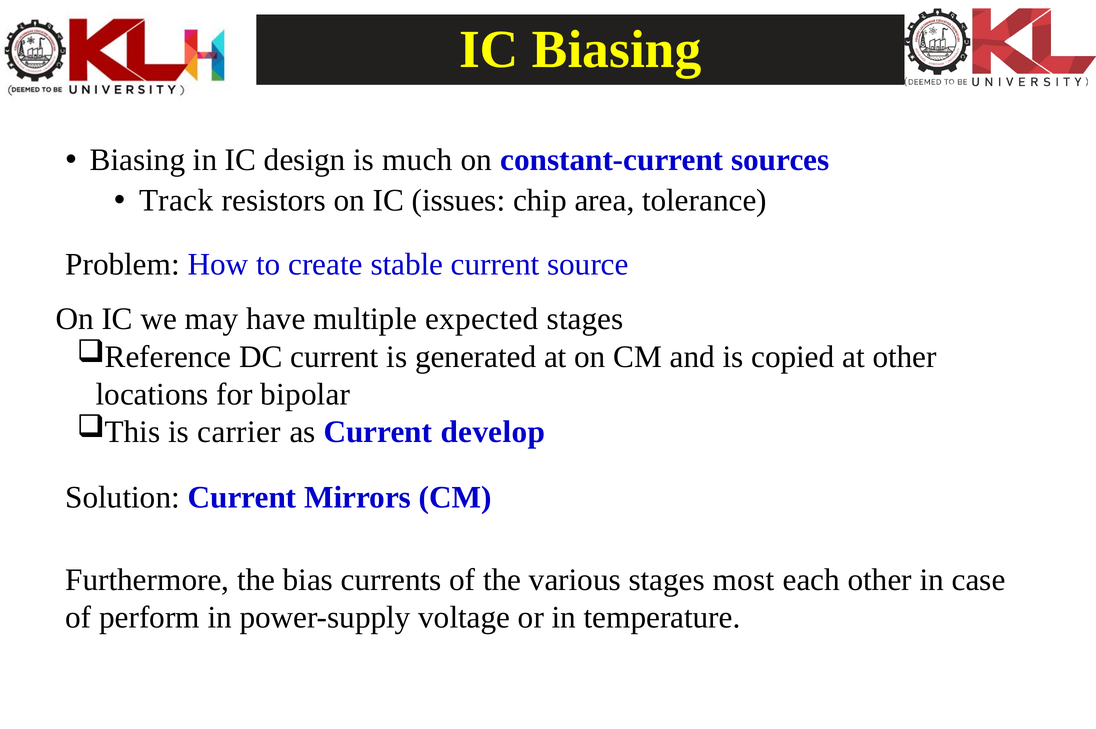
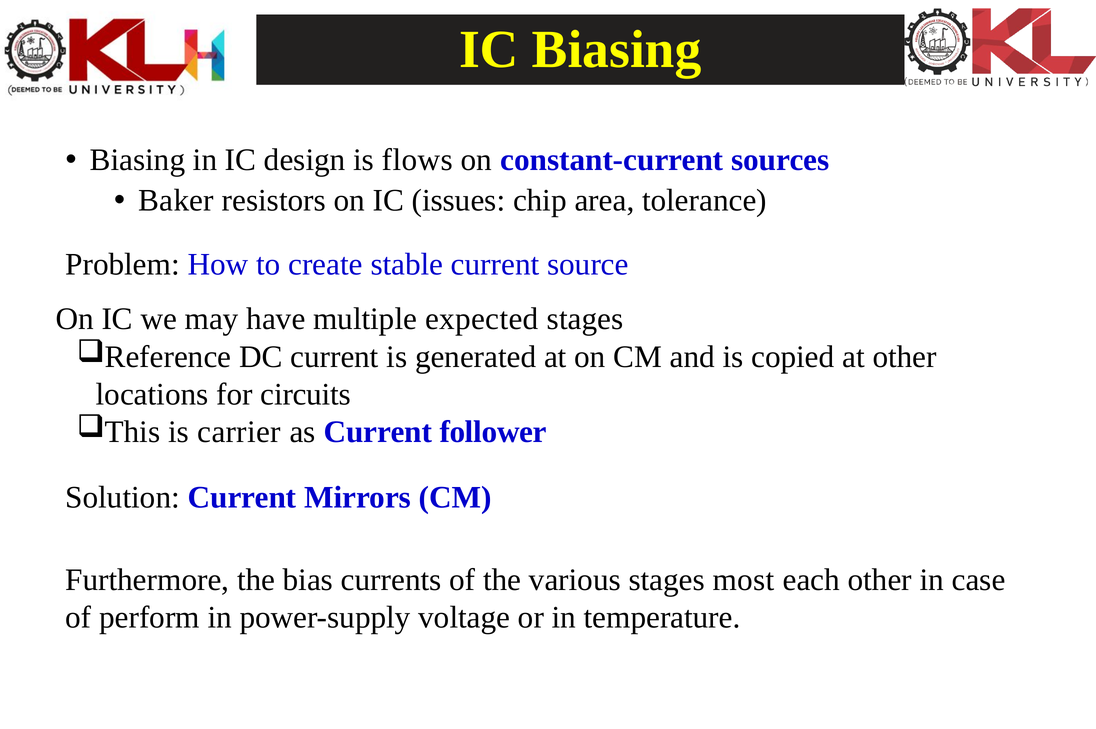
much: much -> flows
Track: Track -> Baker
bipolar: bipolar -> circuits
develop: develop -> follower
